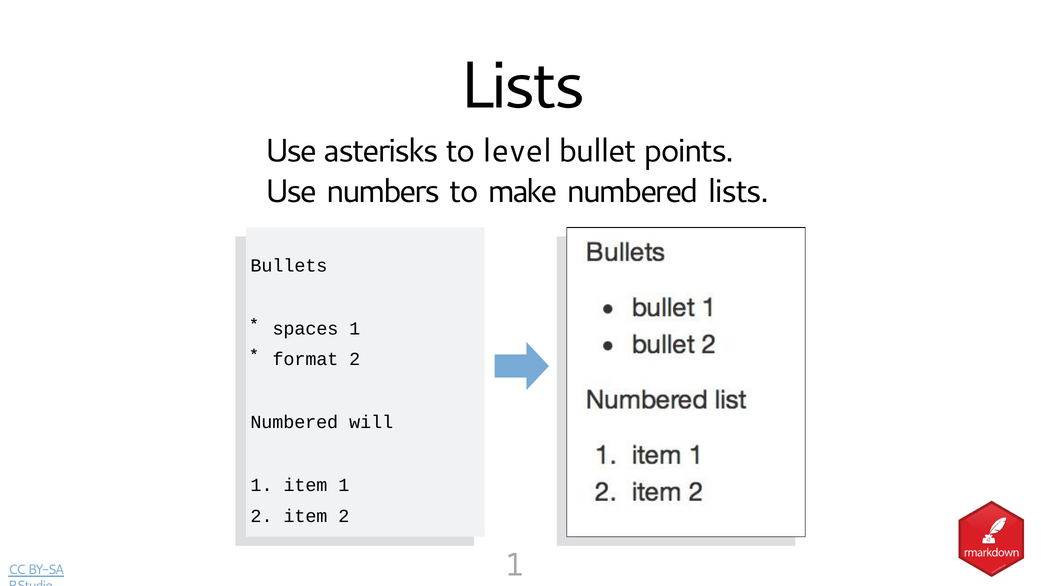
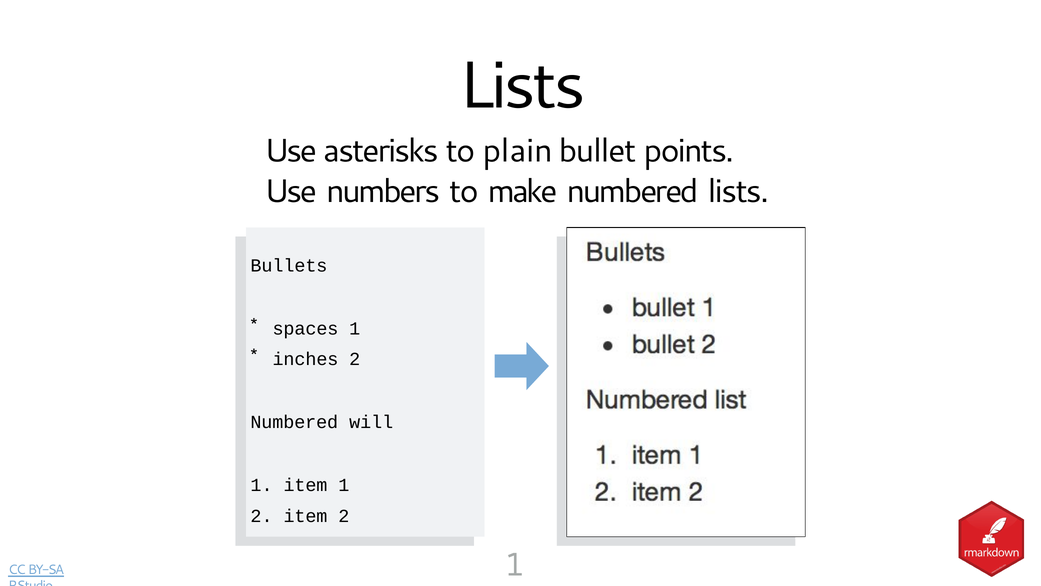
level: level -> plain
format: format -> inches
